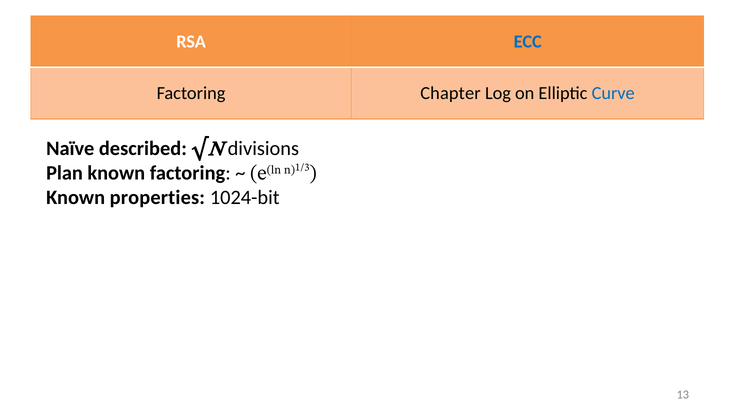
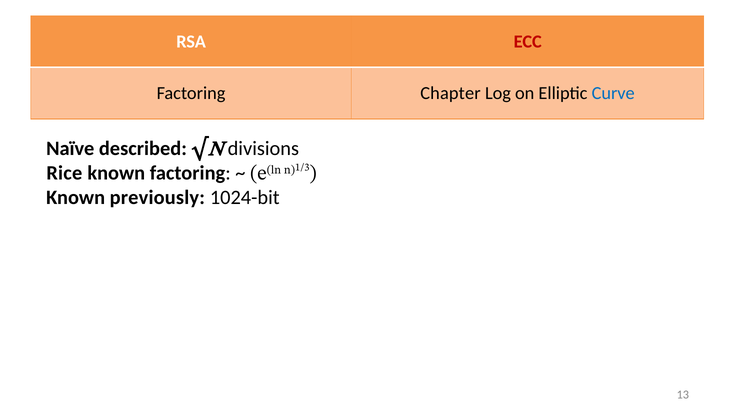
ECC colour: blue -> red
Plan: Plan -> Rice
properties: properties -> previously
